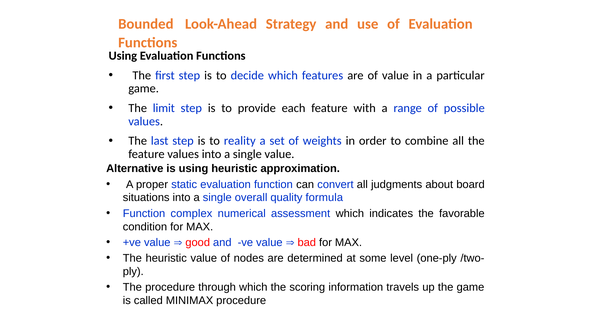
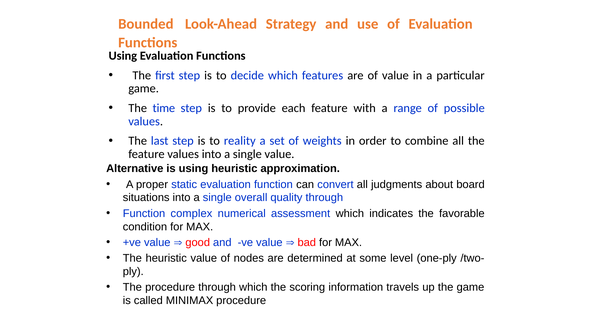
limit: limit -> time
quality formula: formula -> through
